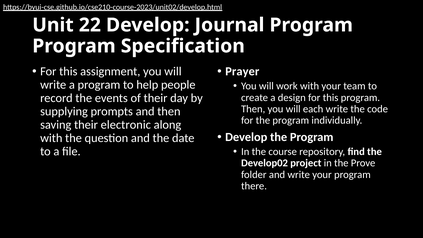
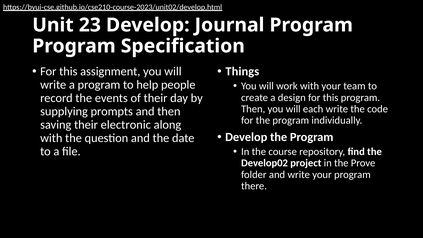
22: 22 -> 23
Prayer: Prayer -> Things
